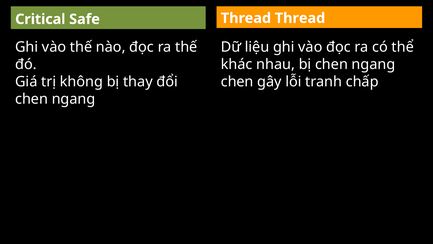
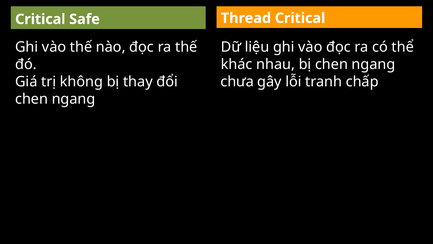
Thread Thread: Thread -> Critical
chen at (237, 82): chen -> chưa
